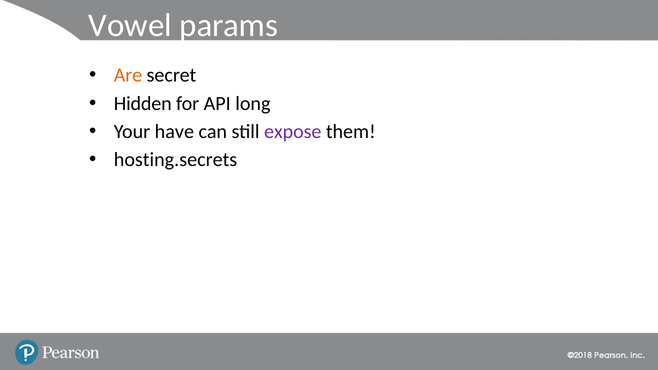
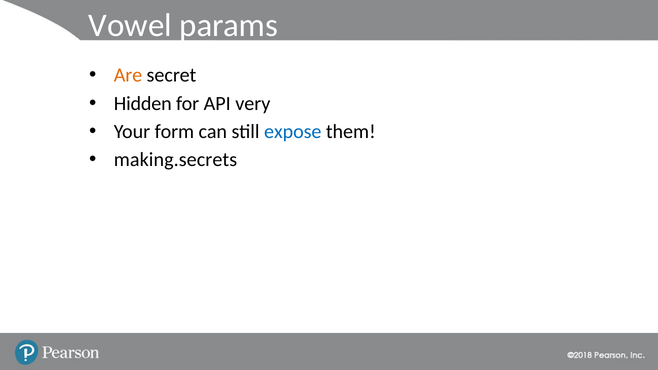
long: long -> very
have: have -> form
expose colour: purple -> blue
hosting.secrets: hosting.secrets -> making.secrets
